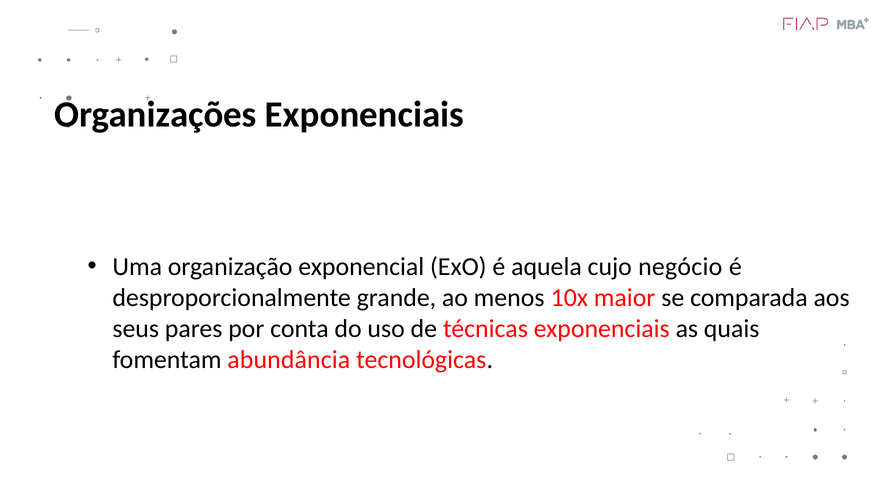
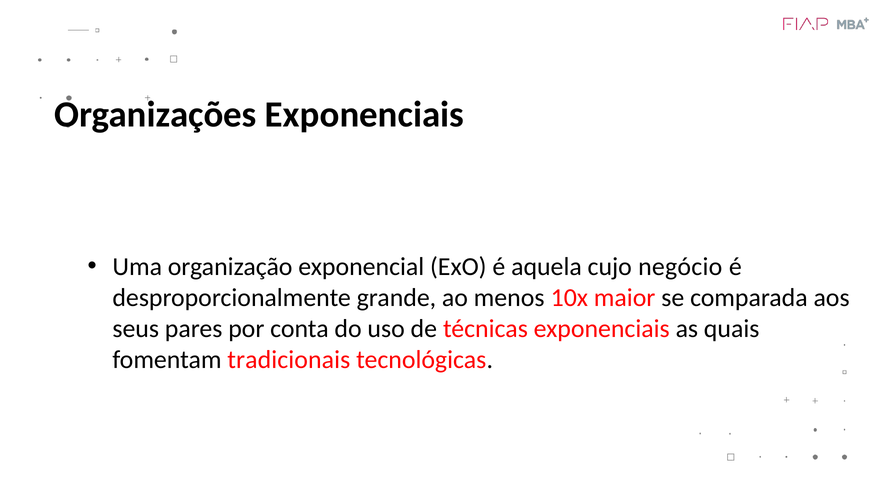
abundância: abundância -> tradicionais
